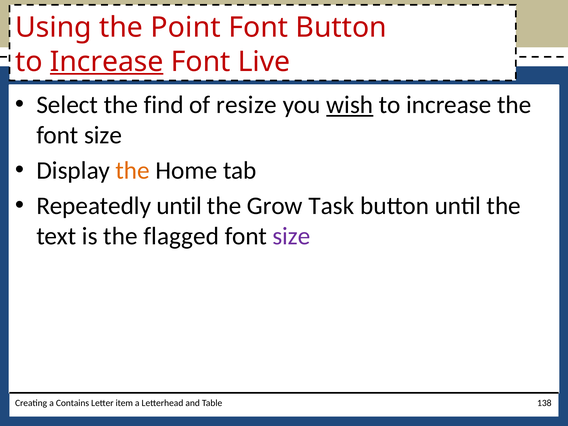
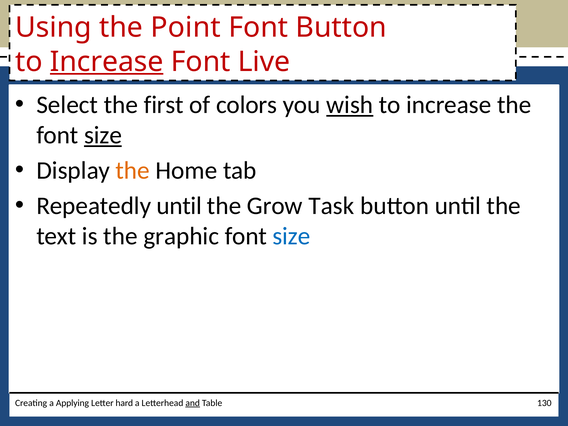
find: find -> first
resize: resize -> colors
size at (103, 135) underline: none -> present
flagged: flagged -> graphic
size at (291, 236) colour: purple -> blue
Contains: Contains -> Applying
item: item -> hard
and underline: none -> present
138: 138 -> 130
